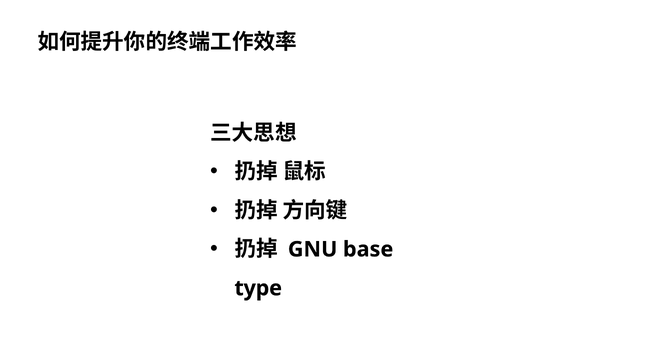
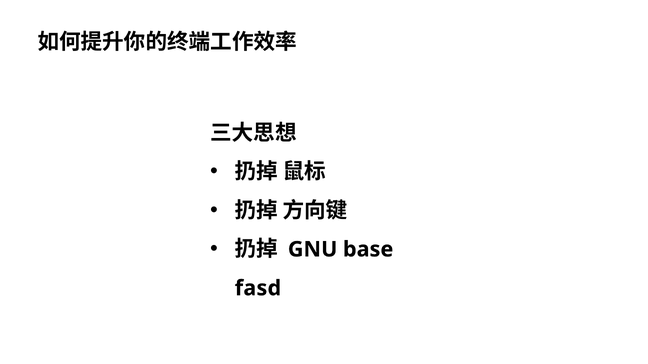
type: type -> fasd
